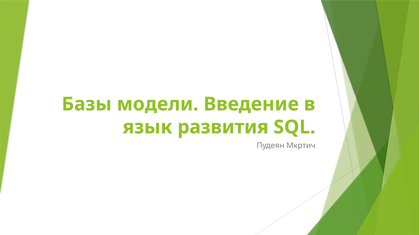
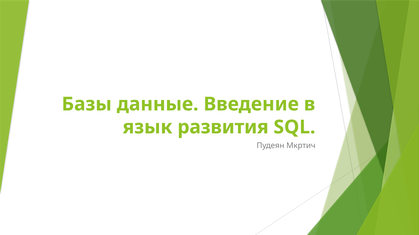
модели: модели -> данные
